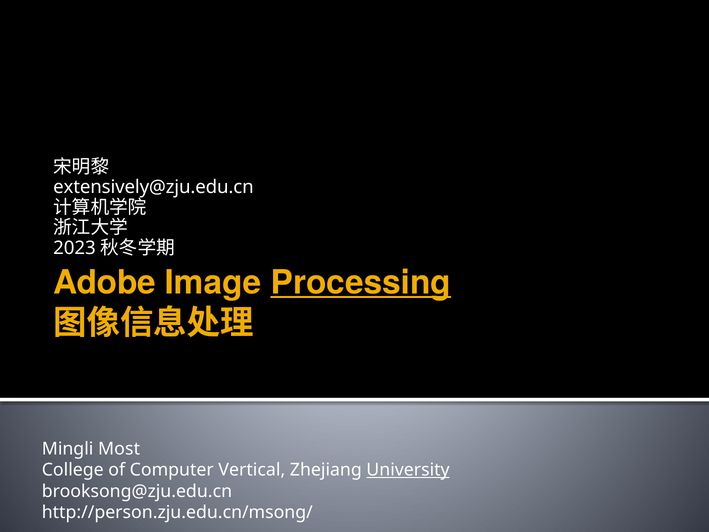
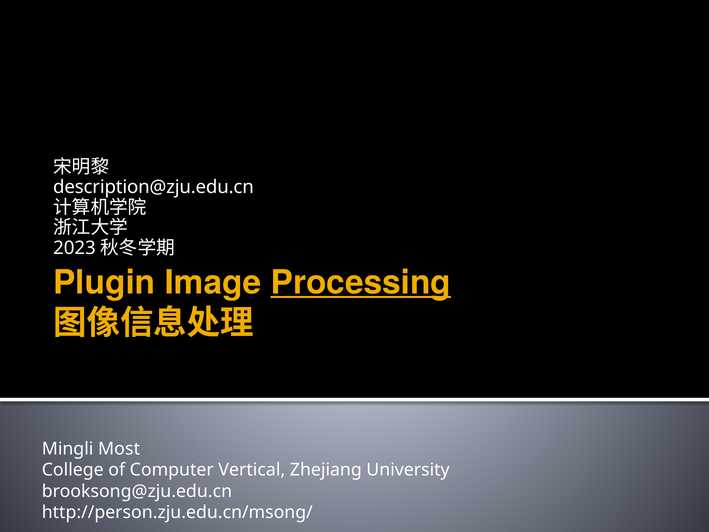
extensively@zju.edu.cn: extensively@zju.edu.cn -> description@zju.edu.cn
Adobe: Adobe -> Plugin
University underline: present -> none
